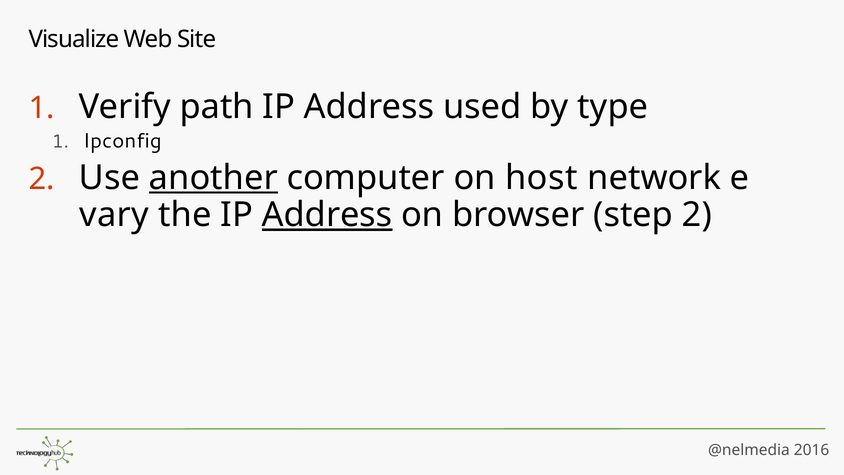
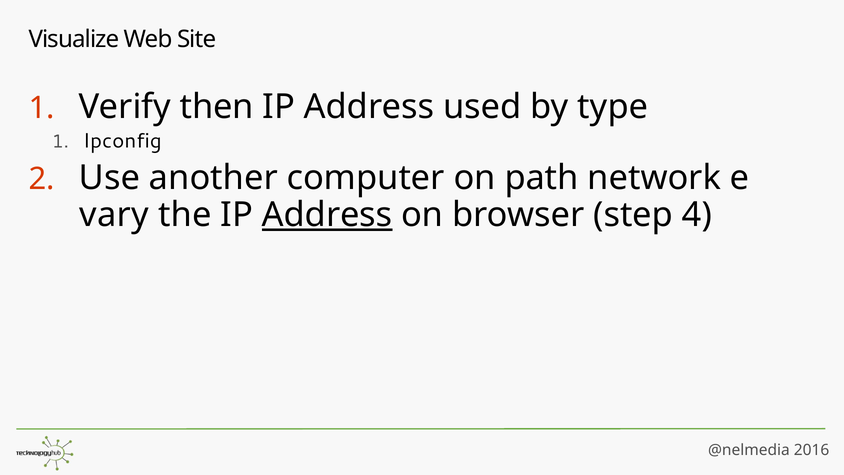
path: path -> then
another underline: present -> none
host: host -> path
step 2: 2 -> 4
